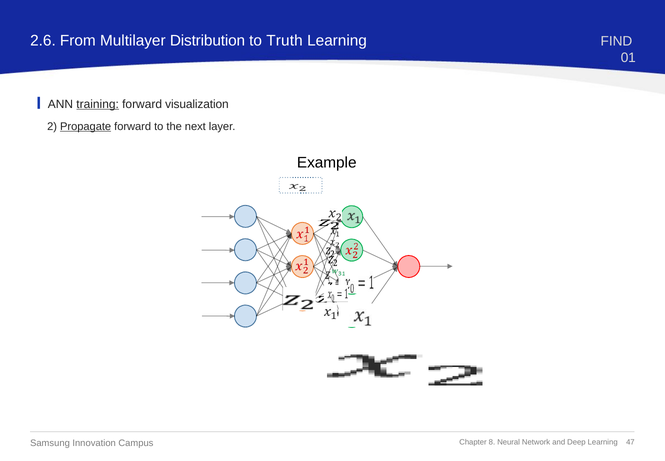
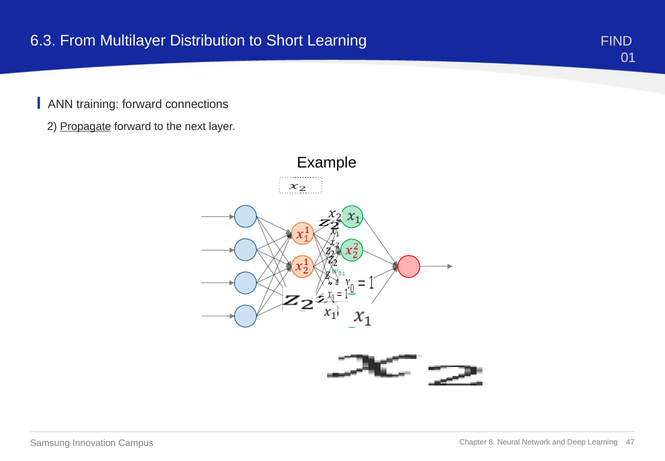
2.6: 2.6 -> 6.3
Truth: Truth -> Short
training underline: present -> none
visualization: visualization -> connections
